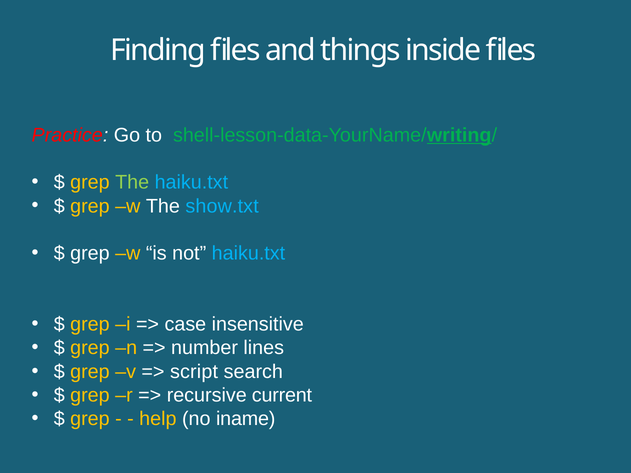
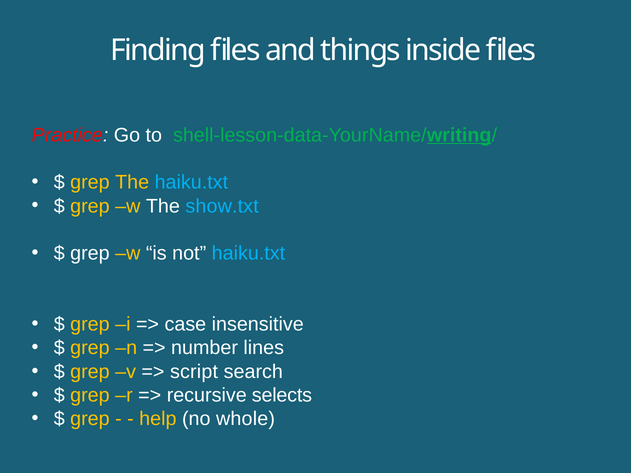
The at (132, 182) colour: light green -> yellow
current: current -> selects
iname: iname -> whole
